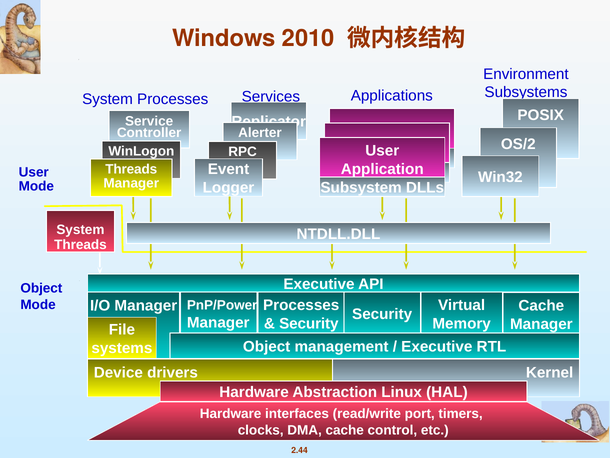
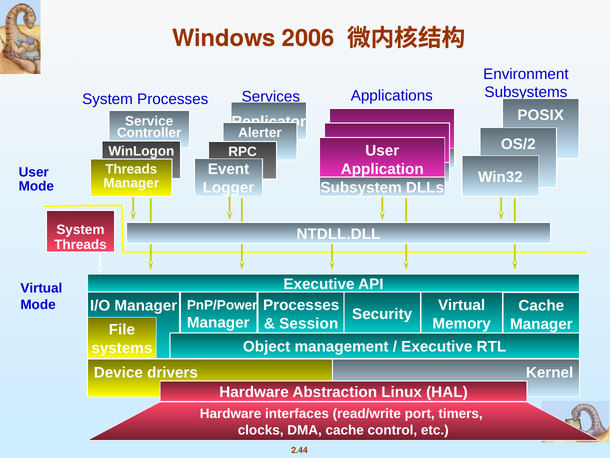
2010: 2010 -> 2006
Object at (41, 288): Object -> Virtual
Security at (309, 323): Security -> Session
